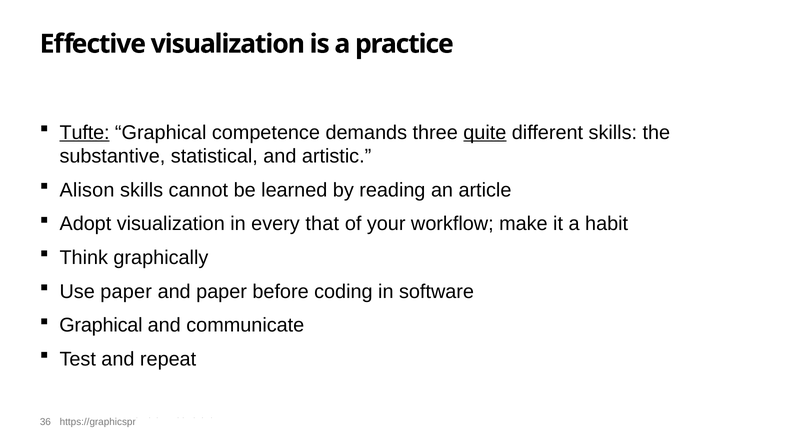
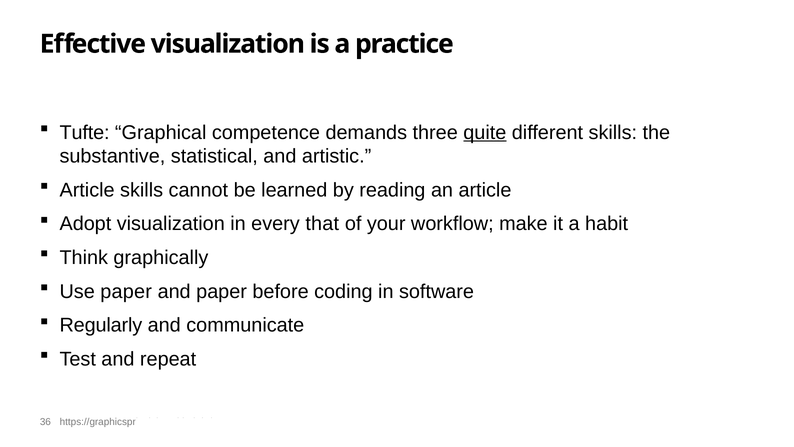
Tufte underline: present -> none
Alison at (87, 190): Alison -> Article
Graphical at (101, 325): Graphical -> Regularly
